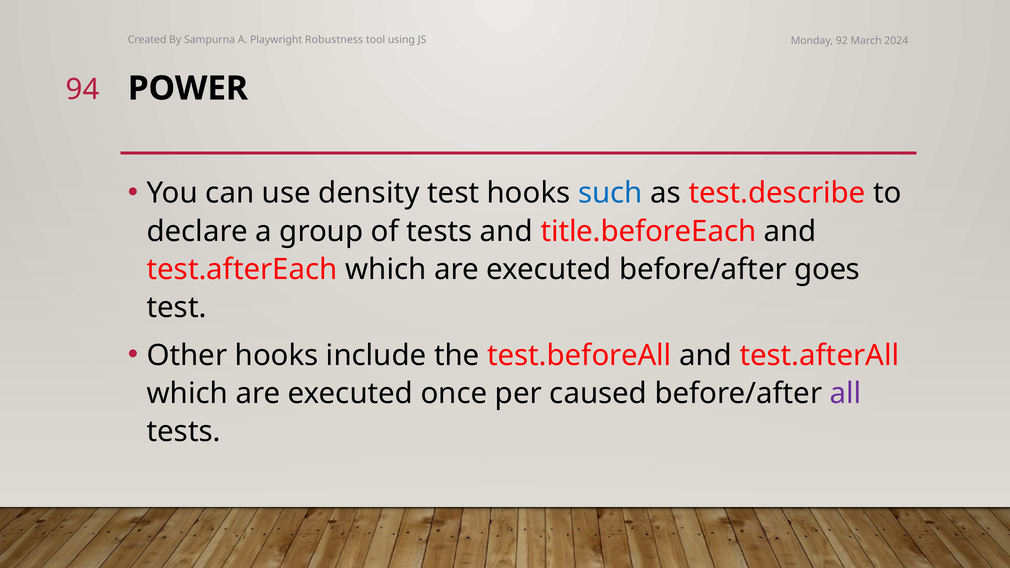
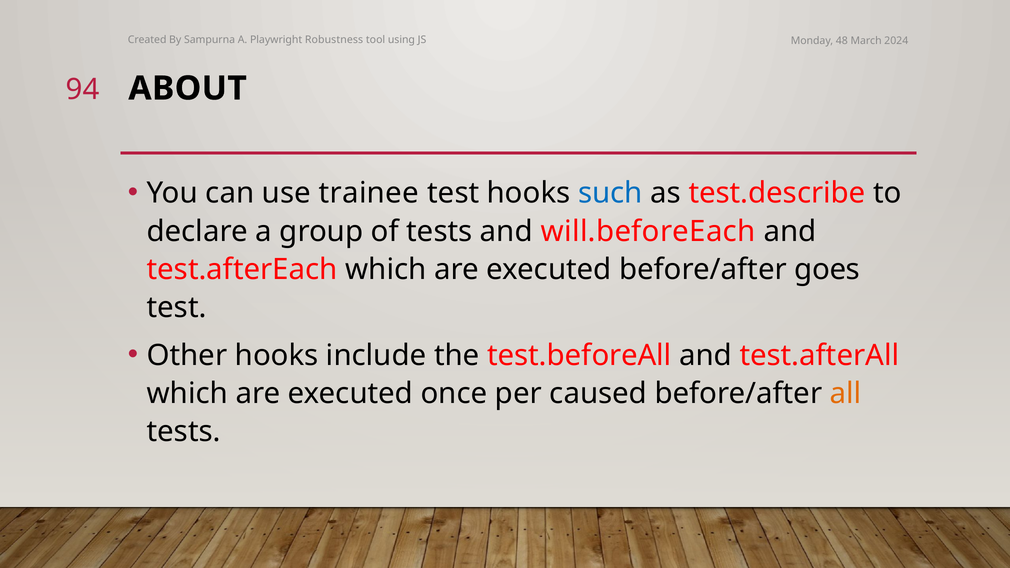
92: 92 -> 48
POWER: POWER -> ABOUT
density: density -> trainee
title.beforeEach: title.beforeEach -> will.beforeEach
all colour: purple -> orange
